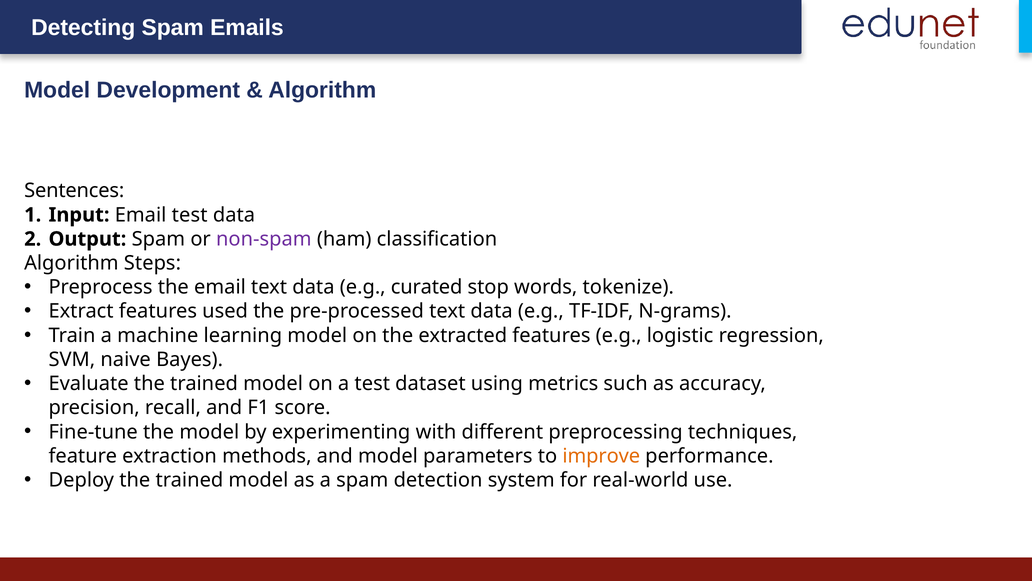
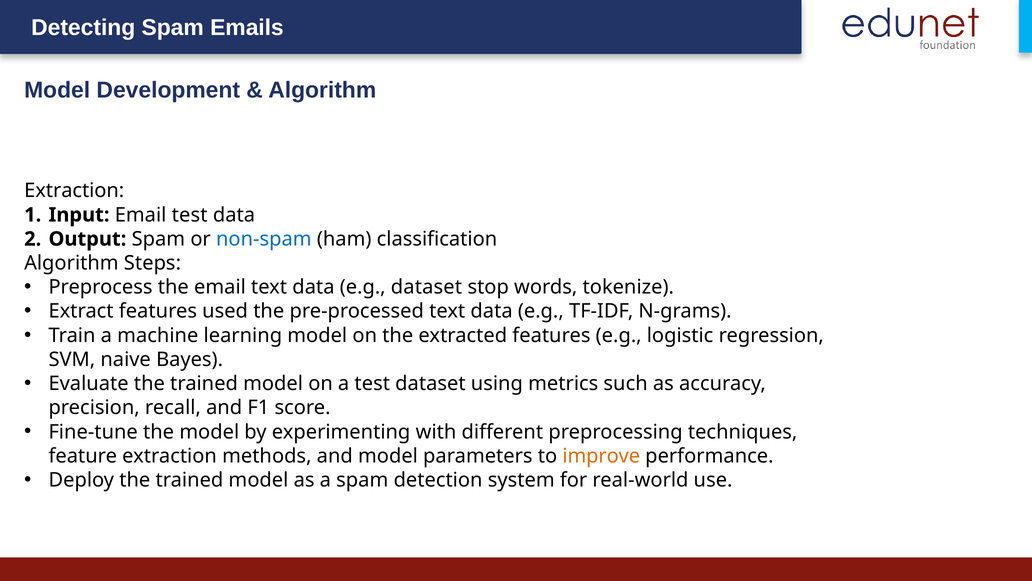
Sentences at (74, 191): Sentences -> Extraction
non-spam colour: purple -> blue
e.g curated: curated -> dataset
